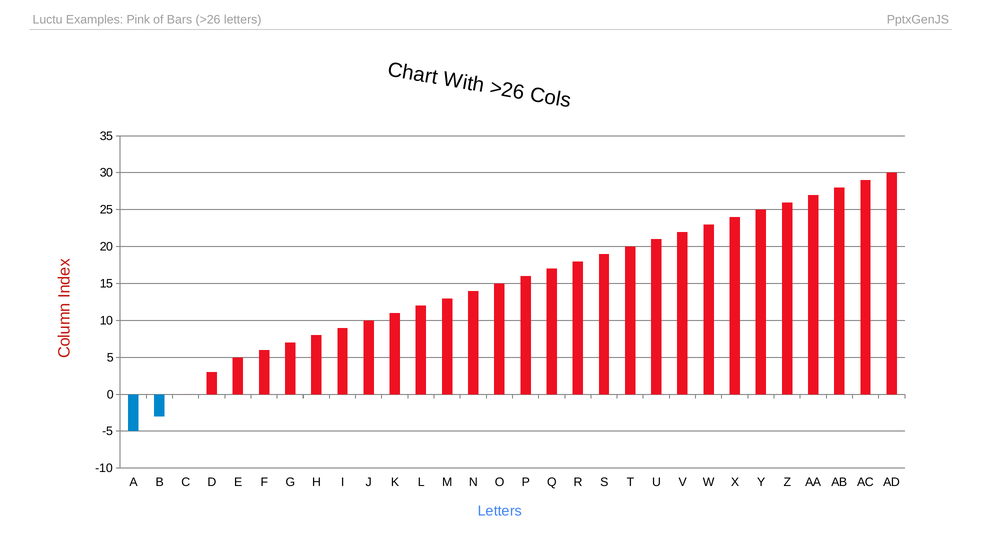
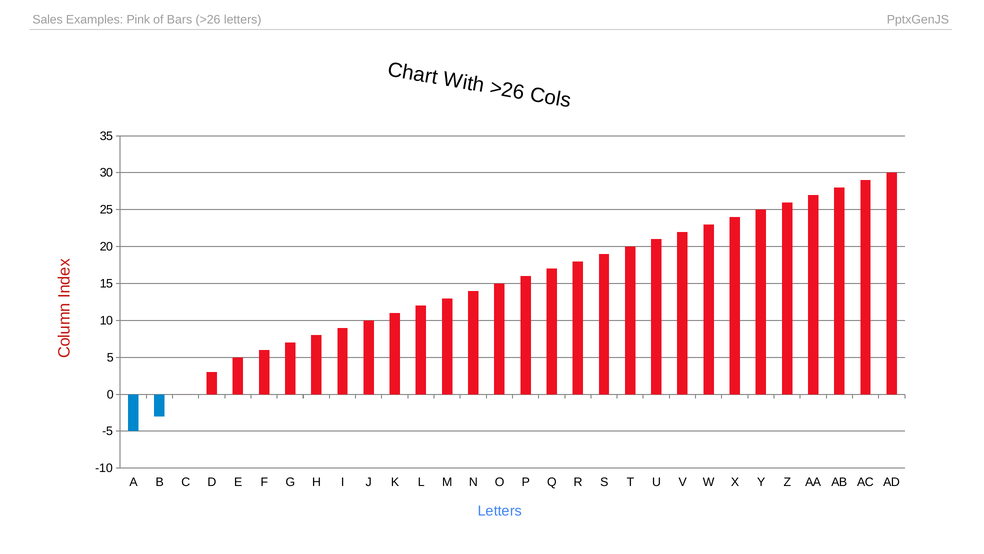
Luctu: Luctu -> Sales
